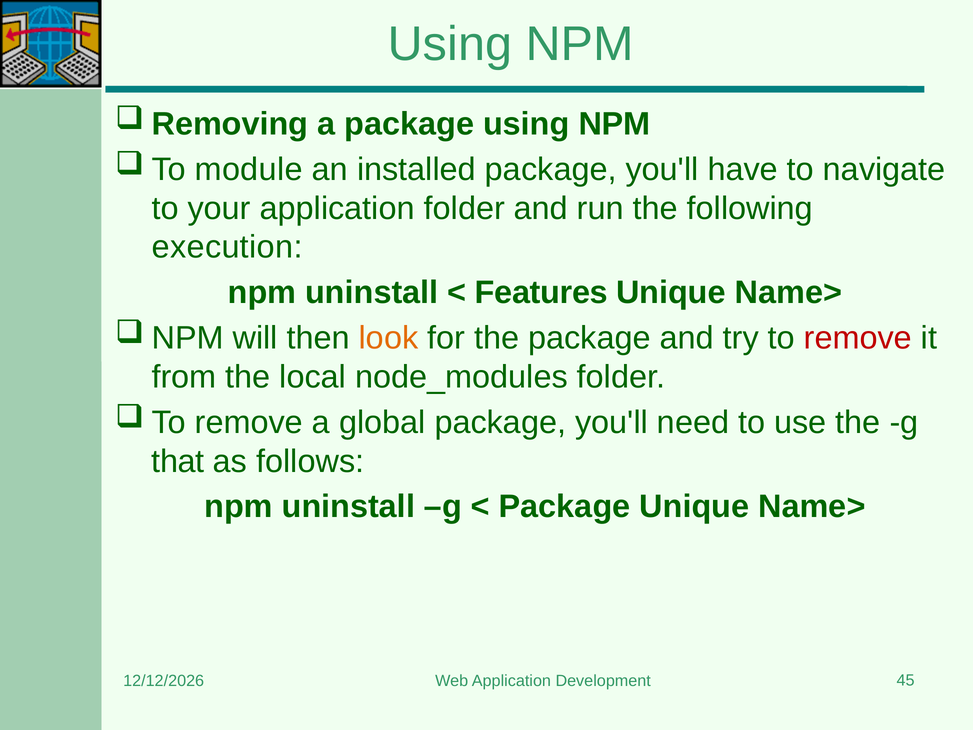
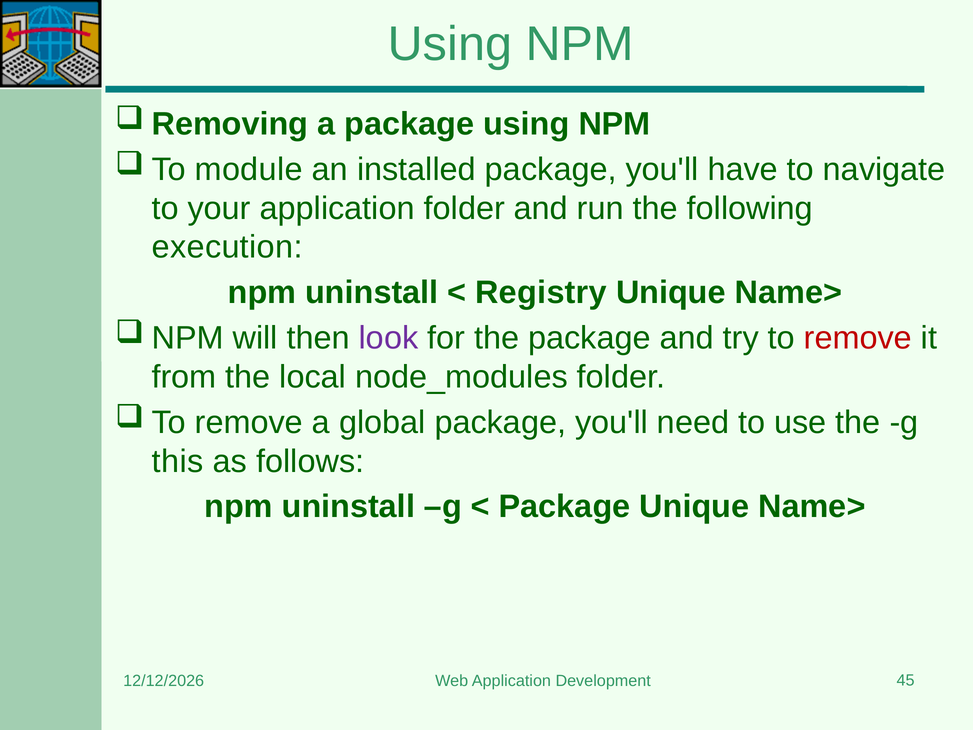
Features: Features -> Registry
look colour: orange -> purple
that: that -> this
